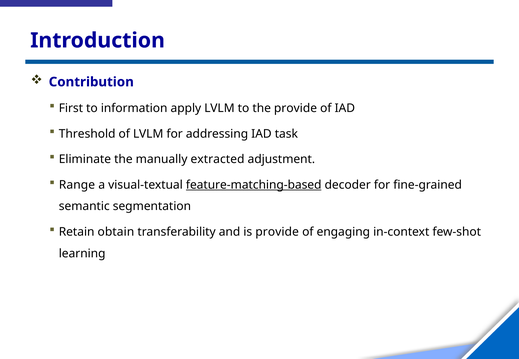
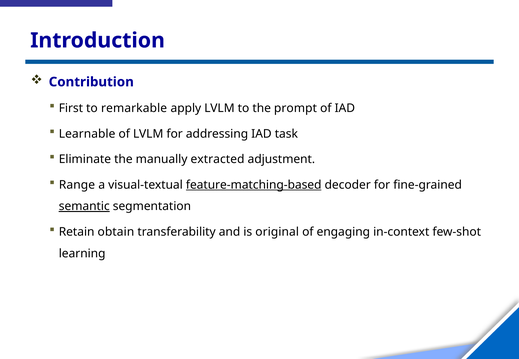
information: information -> remarkable
the provide: provide -> prompt
Threshold: Threshold -> Learnable
semantic underline: none -> present
is provide: provide -> original
